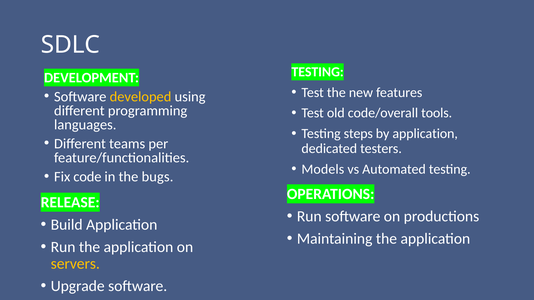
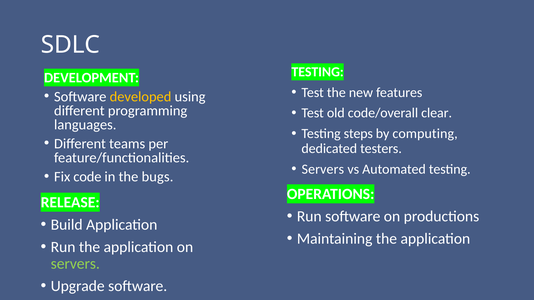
tools: tools -> clear
by application: application -> computing
Models at (323, 169): Models -> Servers
servers at (75, 264) colour: yellow -> light green
